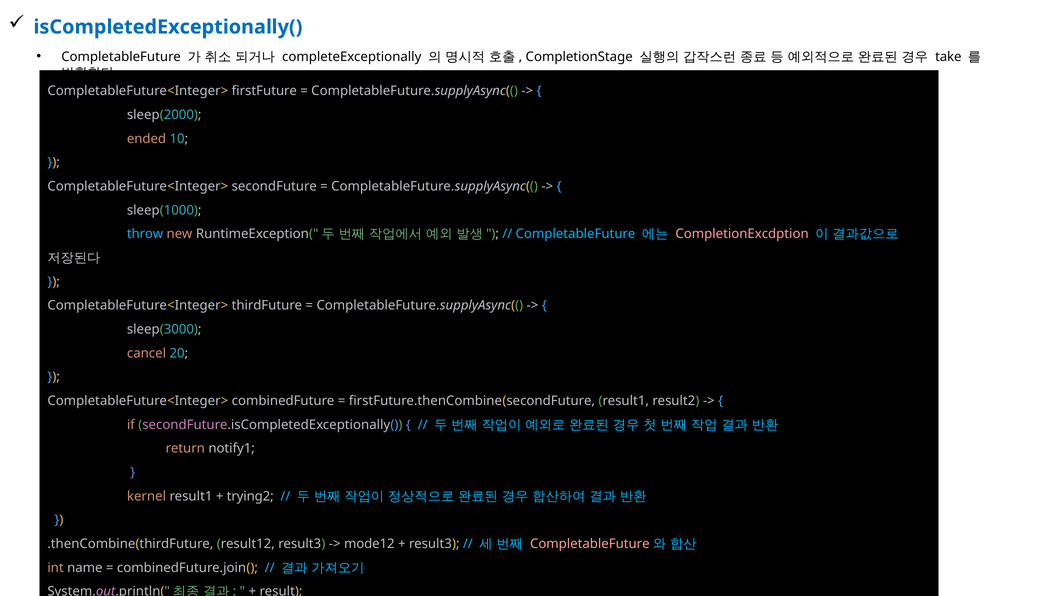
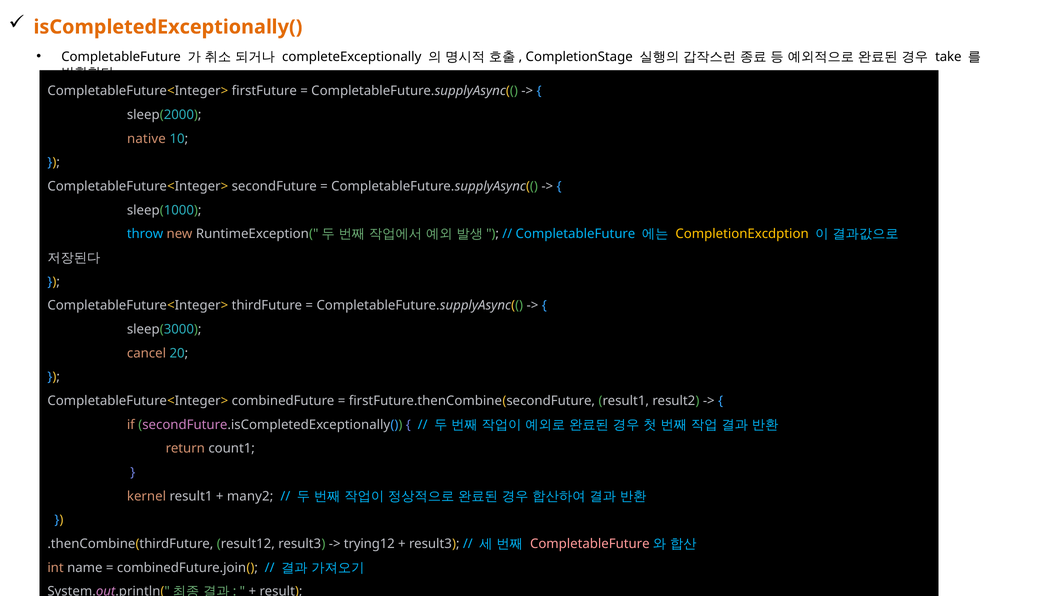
isCompletedExceptionally( colour: blue -> orange
ended: ended -> native
CompletionExcdption colour: pink -> yellow
notify1: notify1 -> count1
trying2: trying2 -> many2
mode12: mode12 -> trying12
